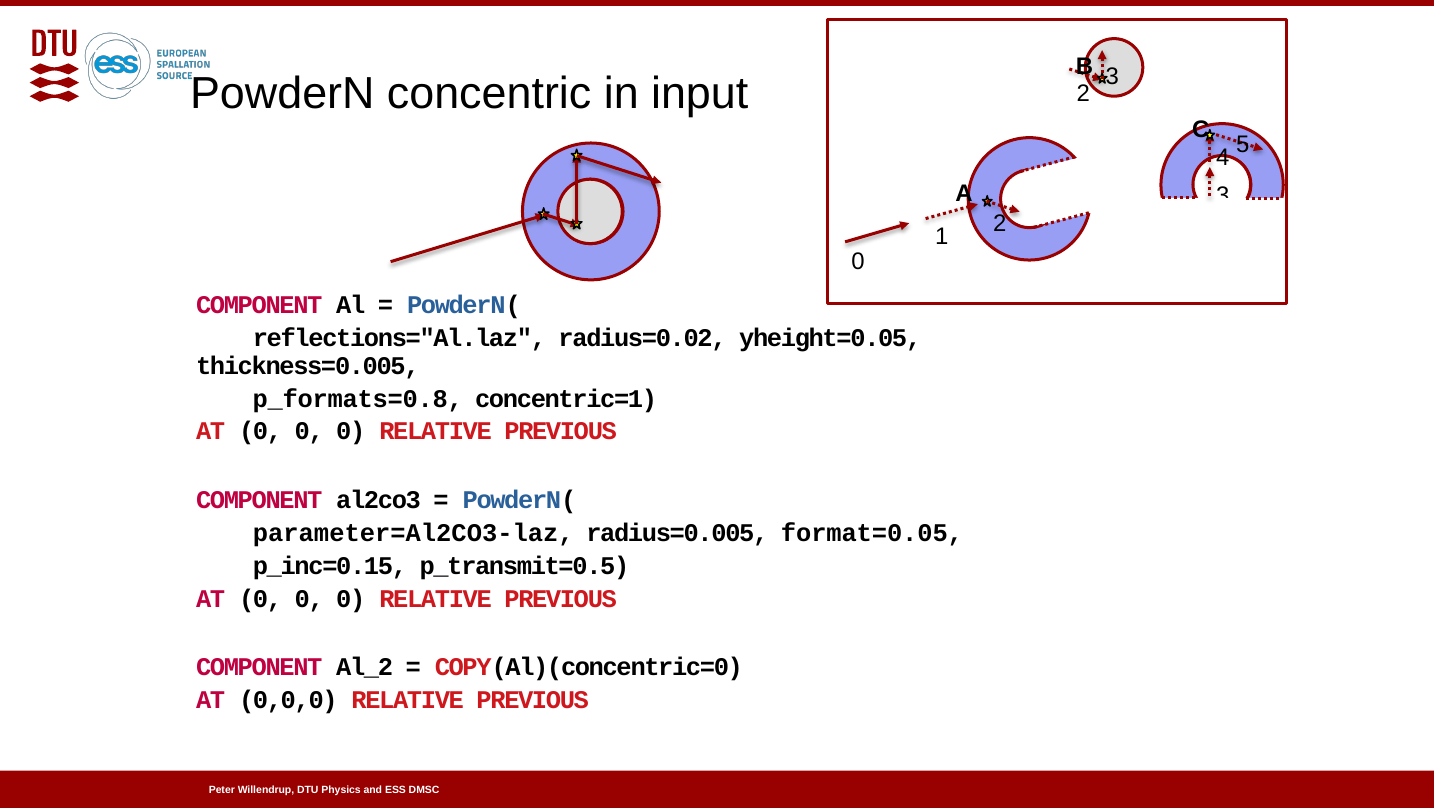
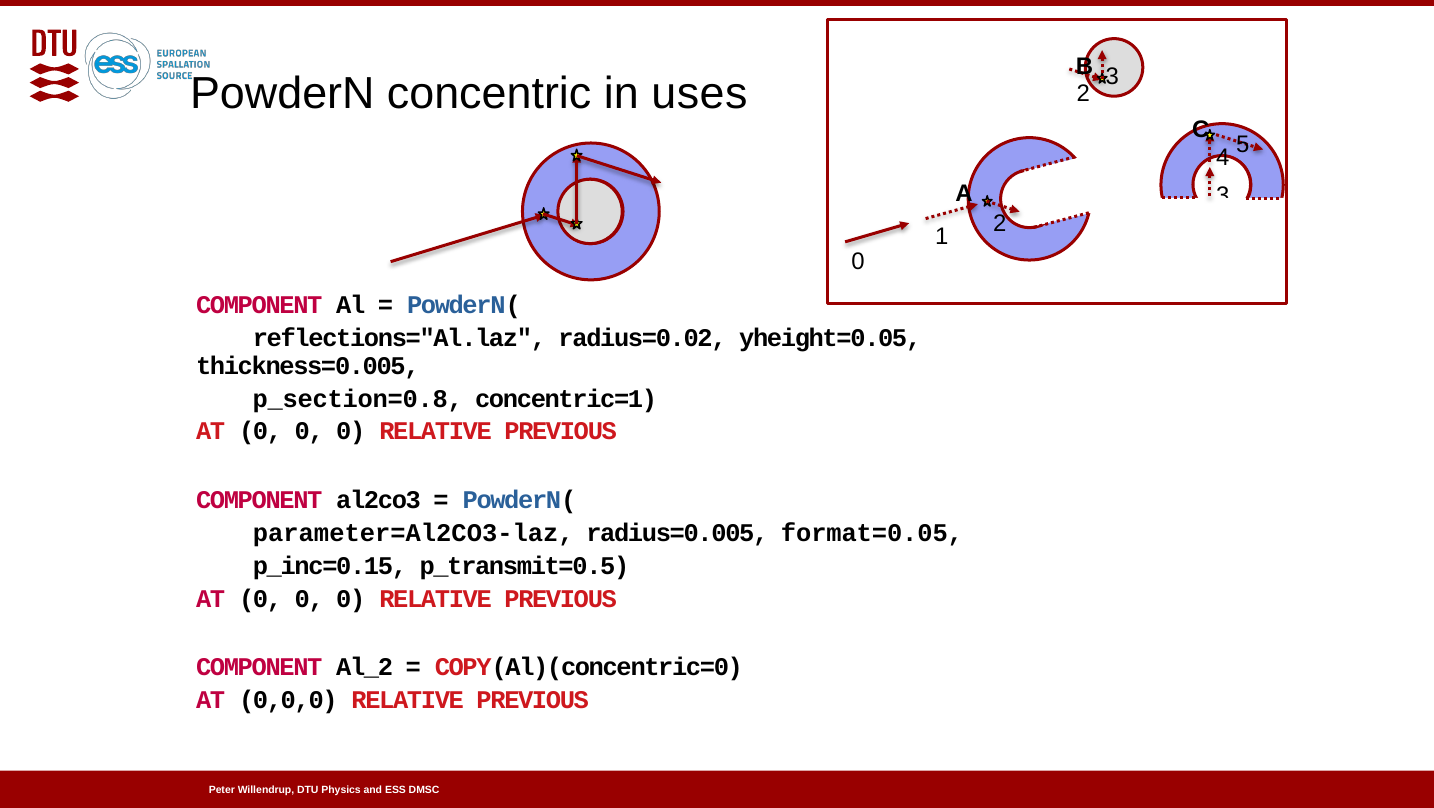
input: input -> uses
p_formats=0.8: p_formats=0.8 -> p_section=0.8
